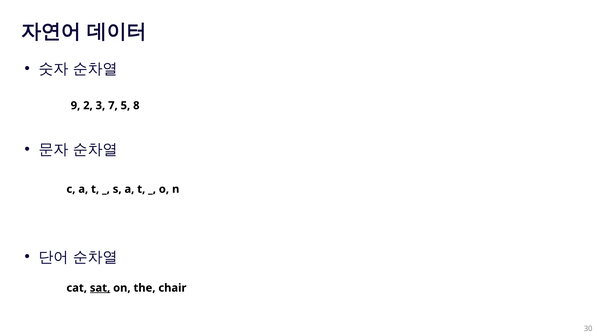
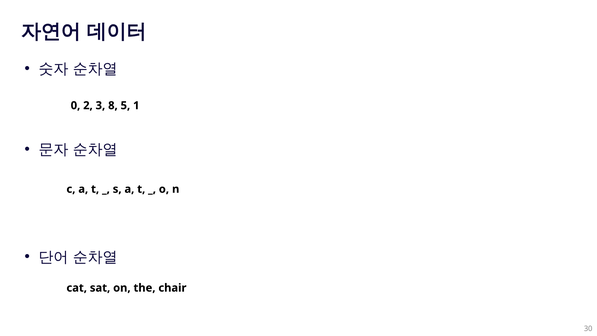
9: 9 -> 0
7: 7 -> 8
8: 8 -> 1
sat underline: present -> none
